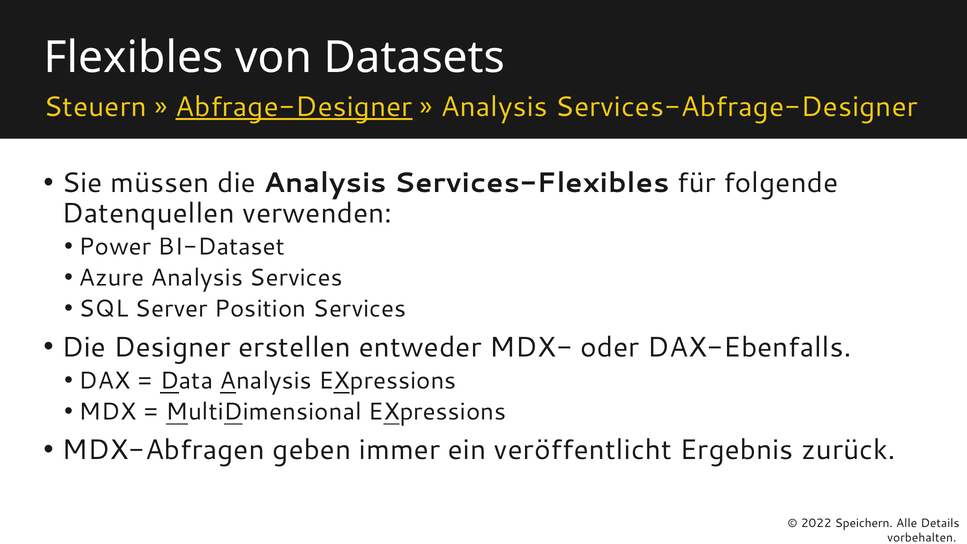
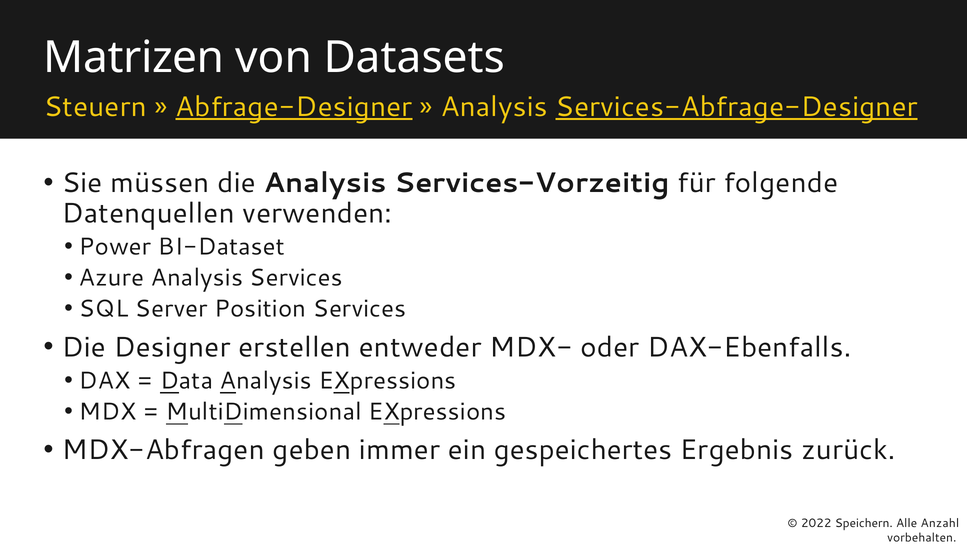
Flexibles: Flexibles -> Matrizen
Services-Abfrage-Designer underline: none -> present
Services-Flexibles: Services-Flexibles -> Services-Vorzeitig
veröffentlicht: veröffentlicht -> gespeichertes
Details: Details -> Anzahl
